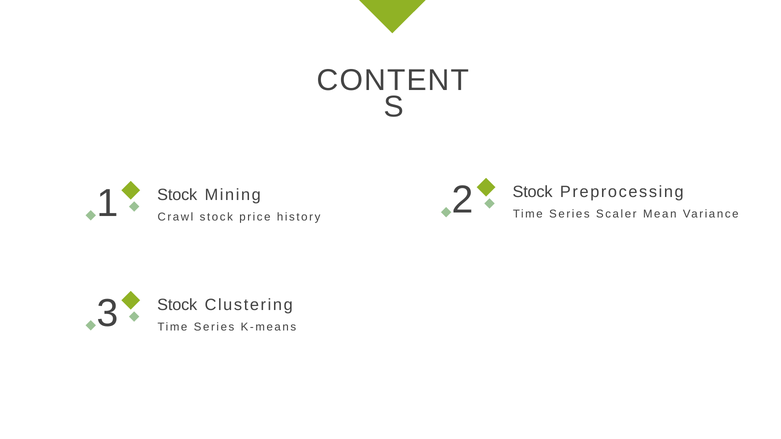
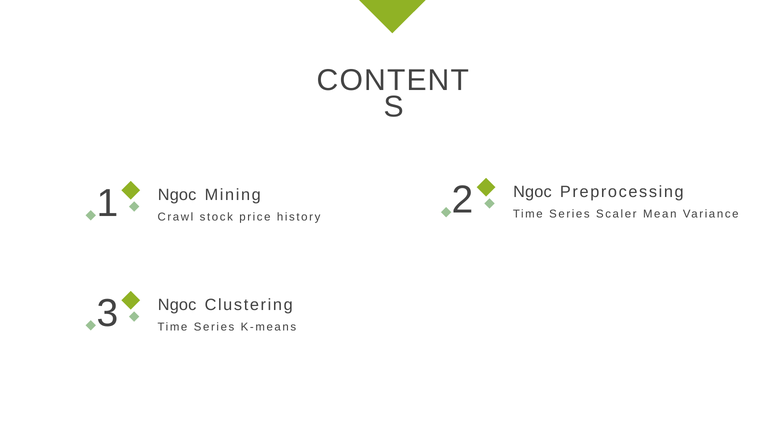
2 Stock: Stock -> Ngoc
1 Stock: Stock -> Ngoc
3 Stock: Stock -> Ngoc
